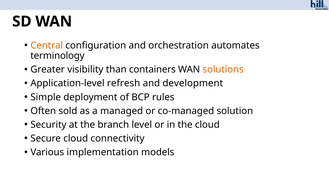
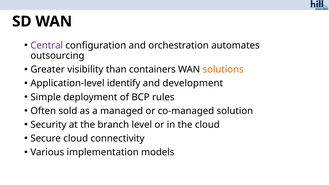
Central colour: orange -> purple
terminology: terminology -> outsourcing
refresh: refresh -> identify
